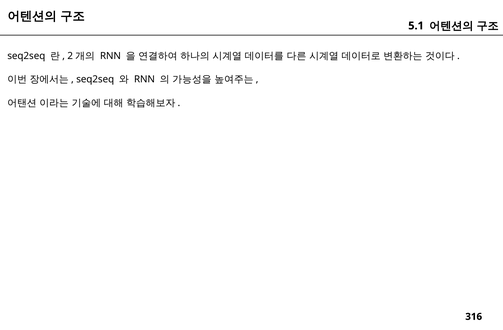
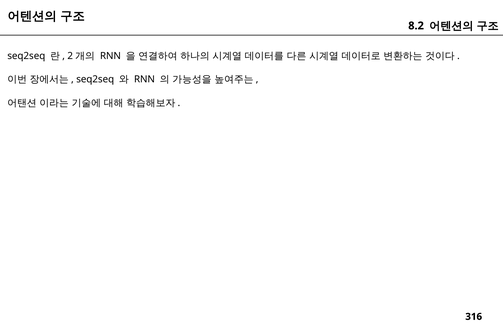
5.1: 5.1 -> 8.2
